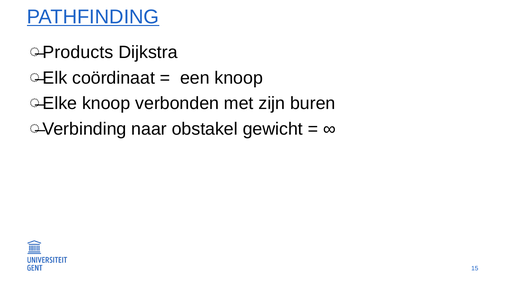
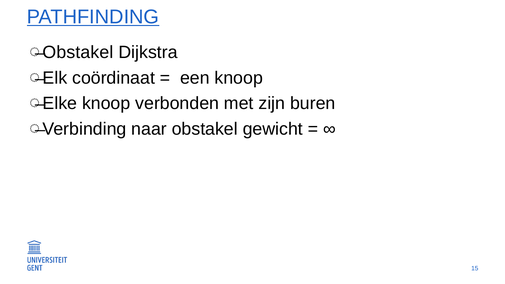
Products at (78, 52): Products -> Obstakel
